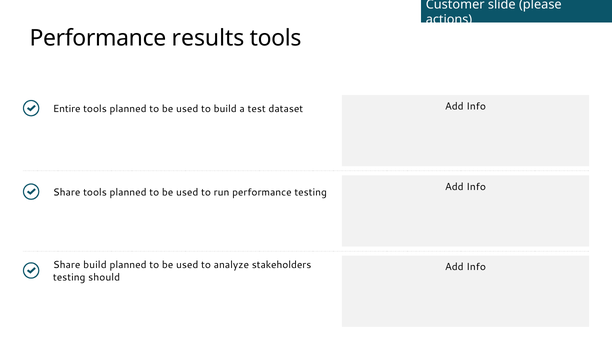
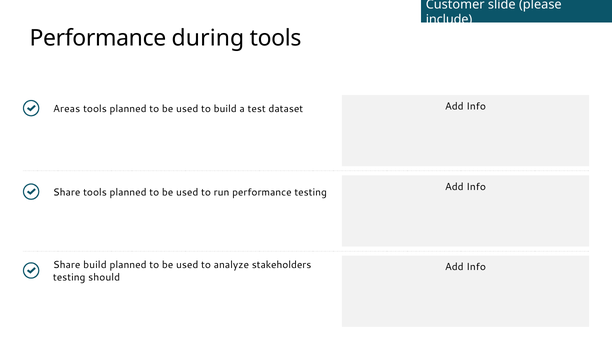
actions: actions -> include
results: results -> during
Entire: Entire -> Areas
